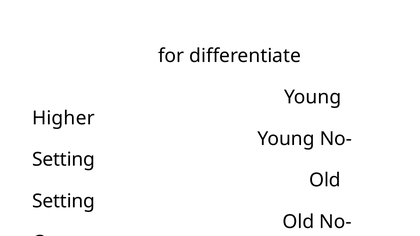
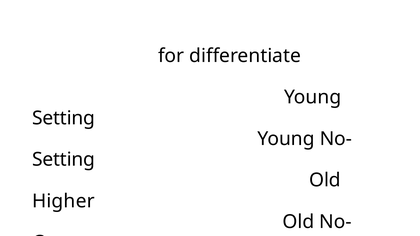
Higher at (63, 118): Higher -> Setting
Setting at (64, 201): Setting -> Higher
